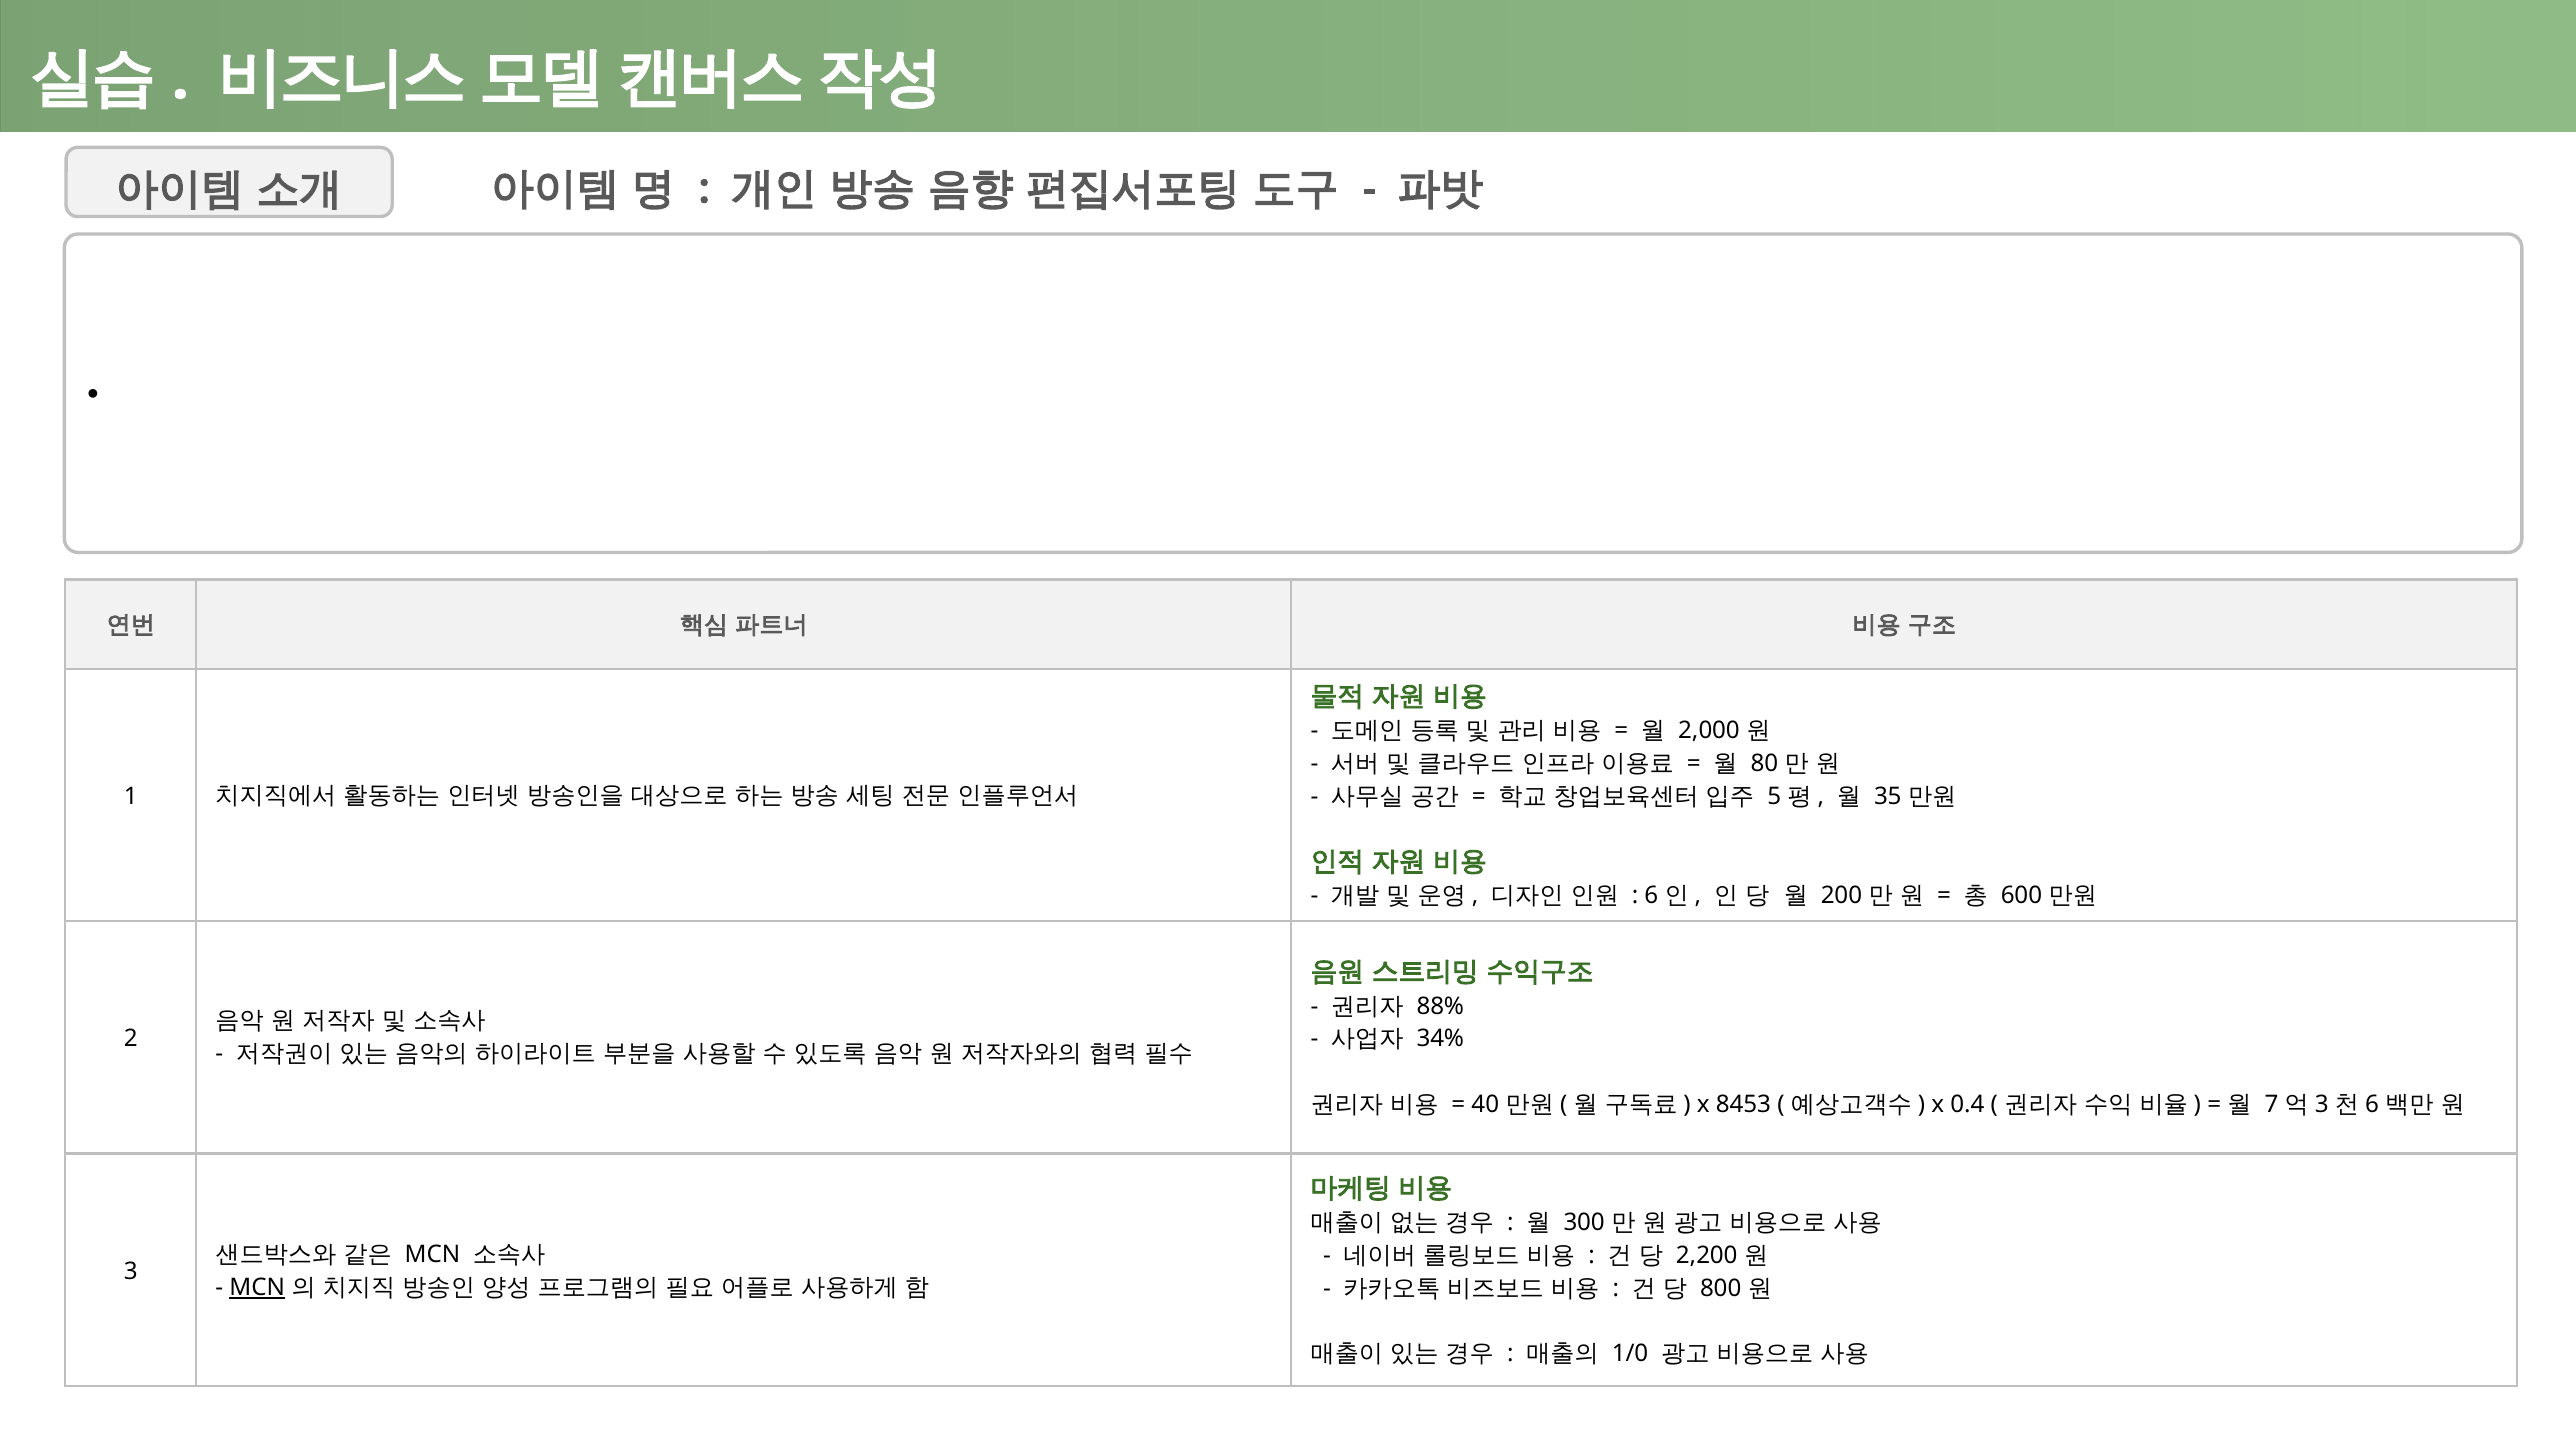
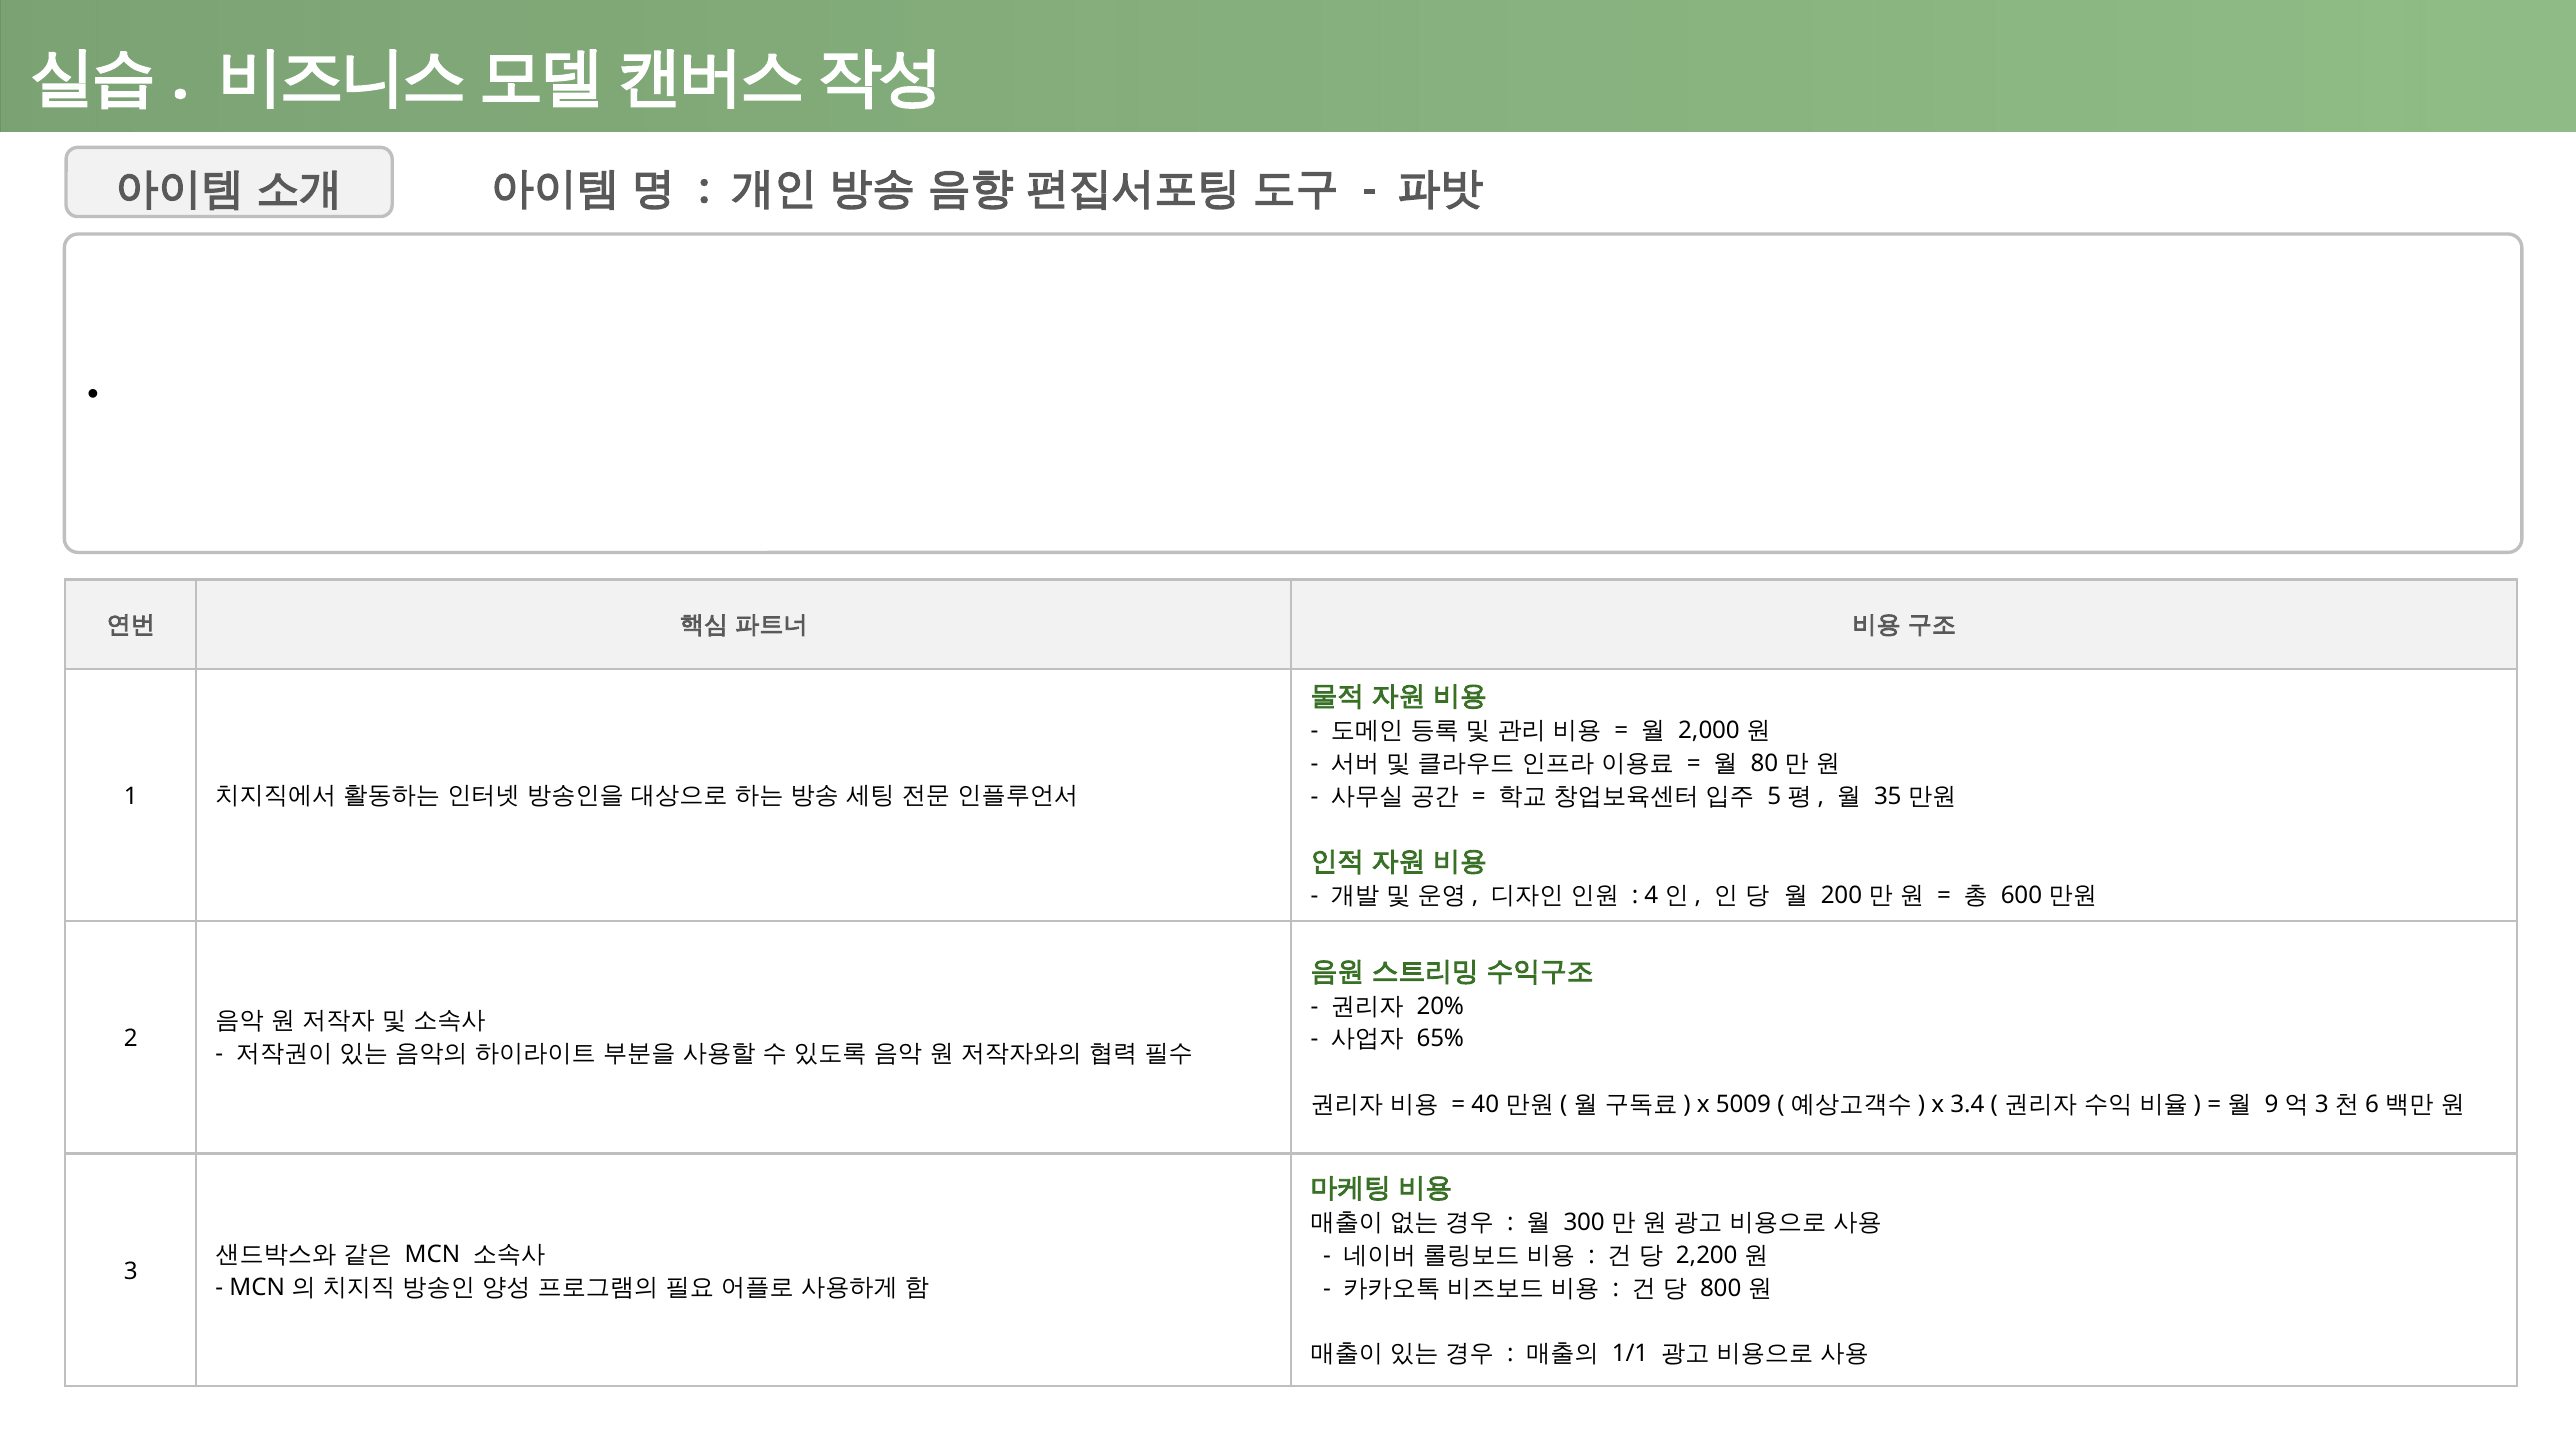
6: 6 -> 4
88%: 88% -> 20%
34%: 34% -> 65%
8453: 8453 -> 5009
0.4: 0.4 -> 3.4
7: 7 -> 9
MCN at (257, 1288) underline: present -> none
1/0: 1/0 -> 1/1
